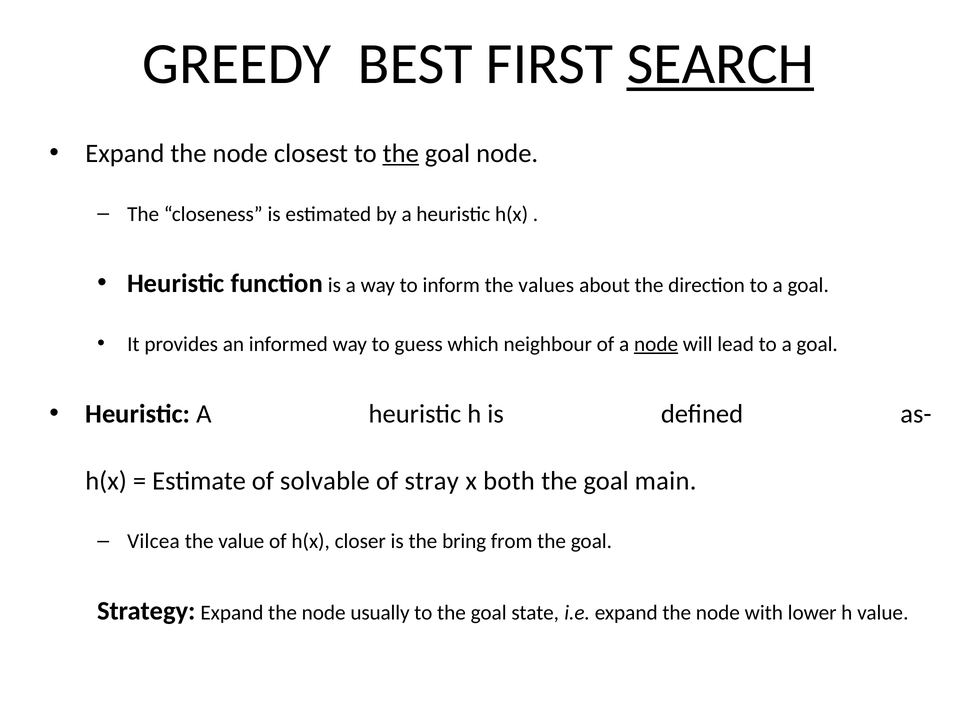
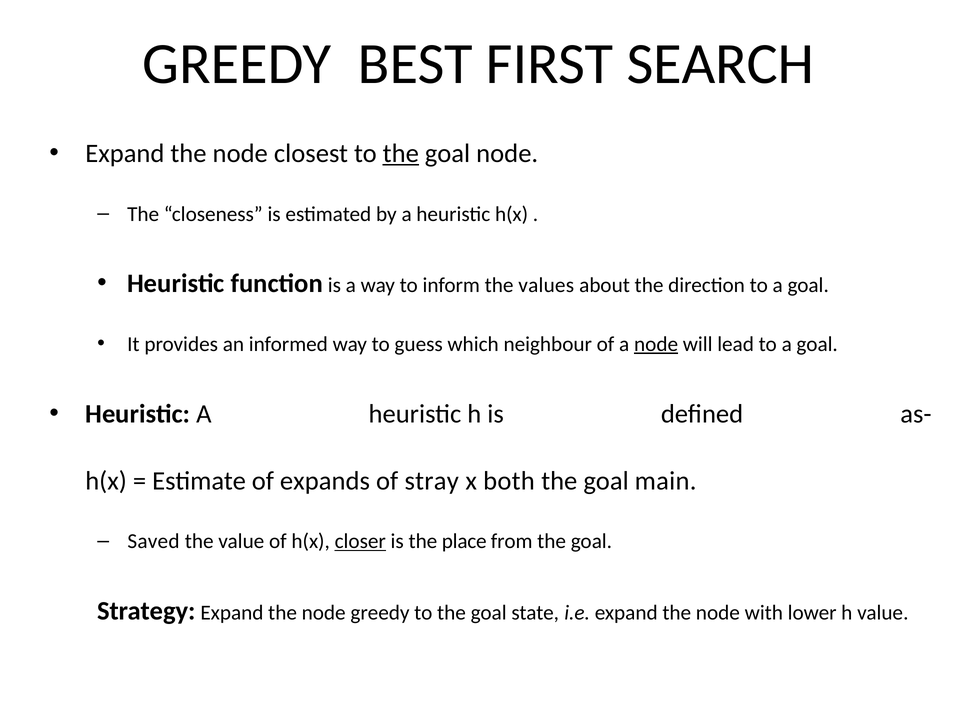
SEARCH underline: present -> none
solvable: solvable -> expands
Vilcea: Vilcea -> Saved
closer underline: none -> present
bring: bring -> place
node usually: usually -> greedy
